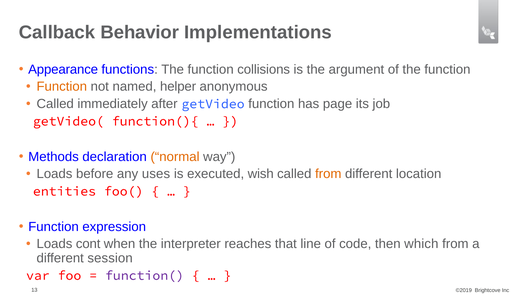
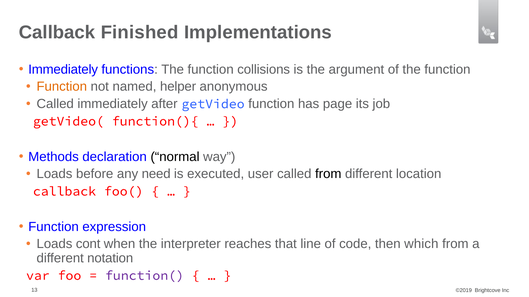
Behavior: Behavior -> Finished
Appearance at (63, 70): Appearance -> Immediately
normal colour: orange -> black
uses: uses -> need
wish: wish -> user
from at (328, 174) colour: orange -> black
entities at (64, 192): entities -> callback
session: session -> notation
